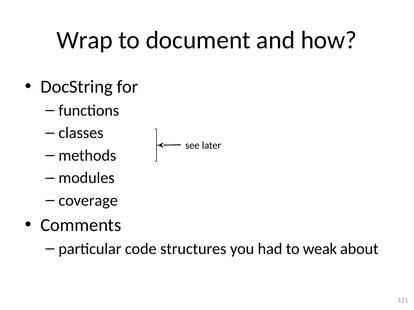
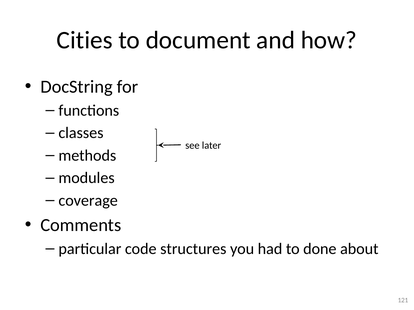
Wrap: Wrap -> Cities
weak: weak -> done
